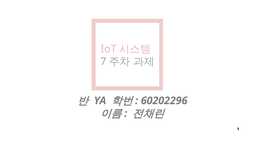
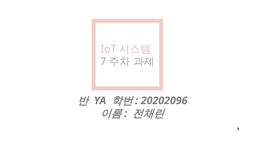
60202296: 60202296 -> 20202096
